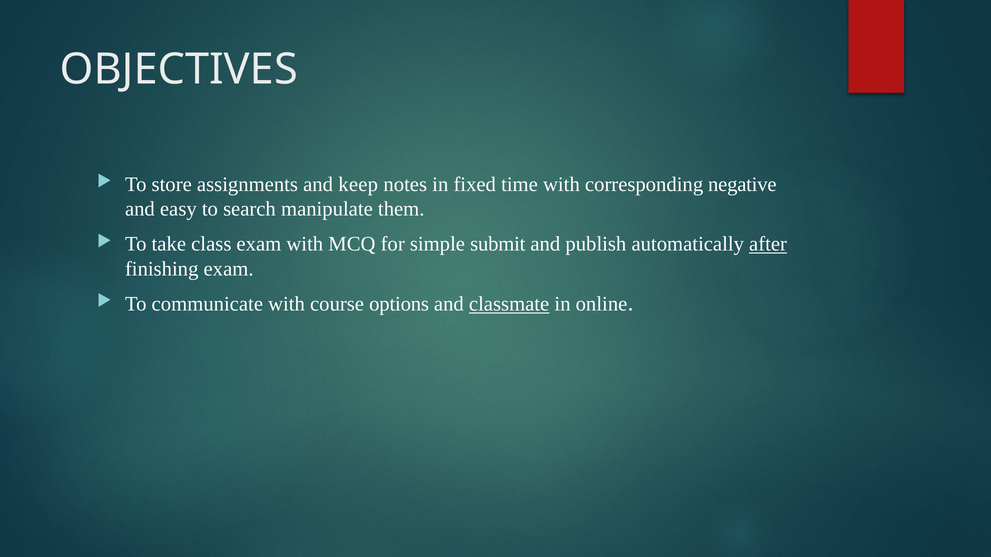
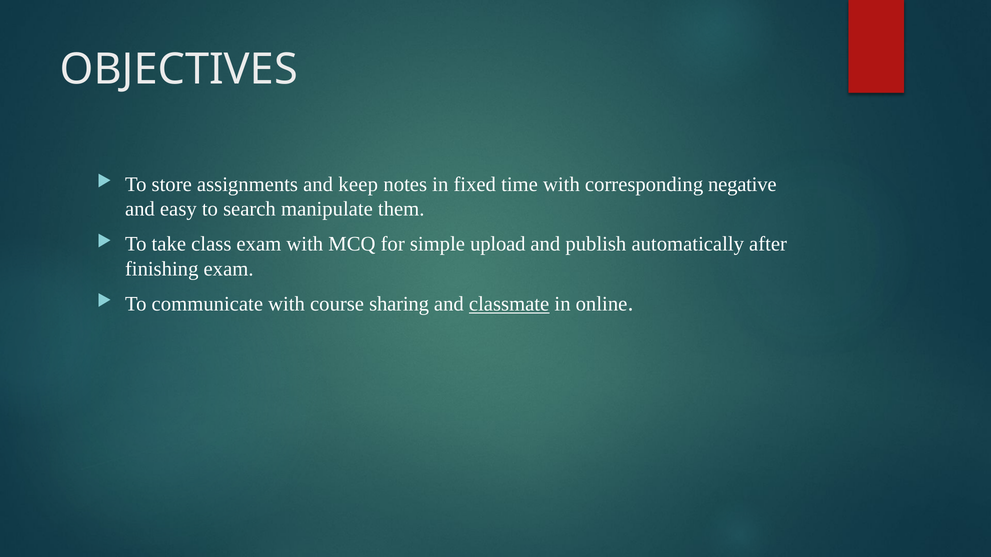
submit: submit -> upload
after underline: present -> none
options: options -> sharing
